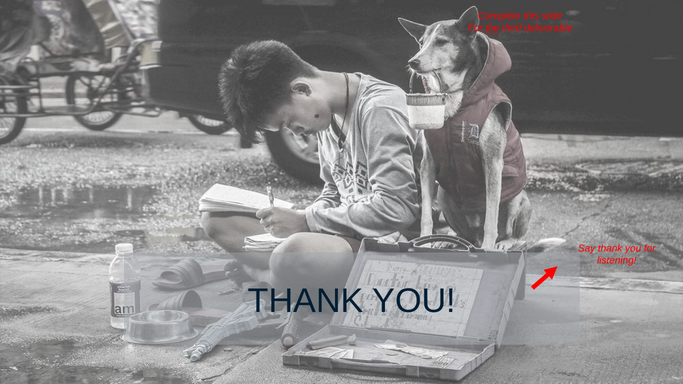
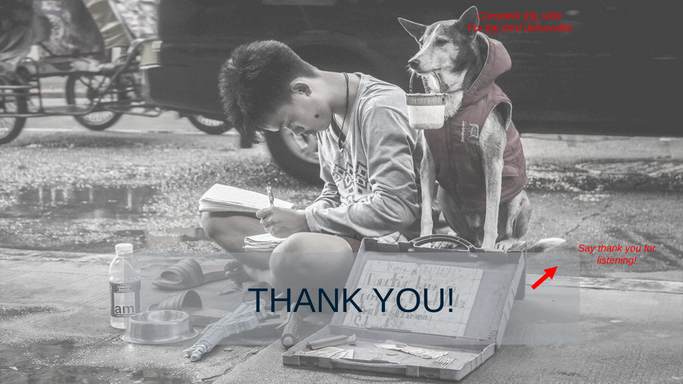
this underline: none -> present
